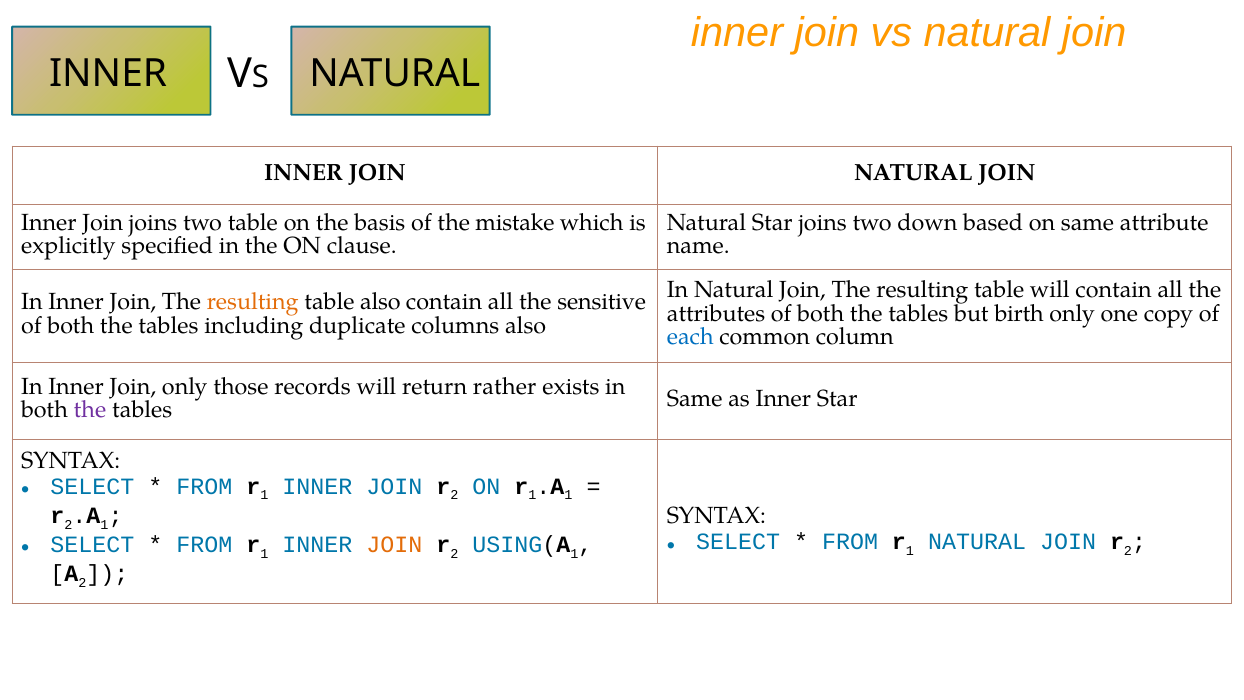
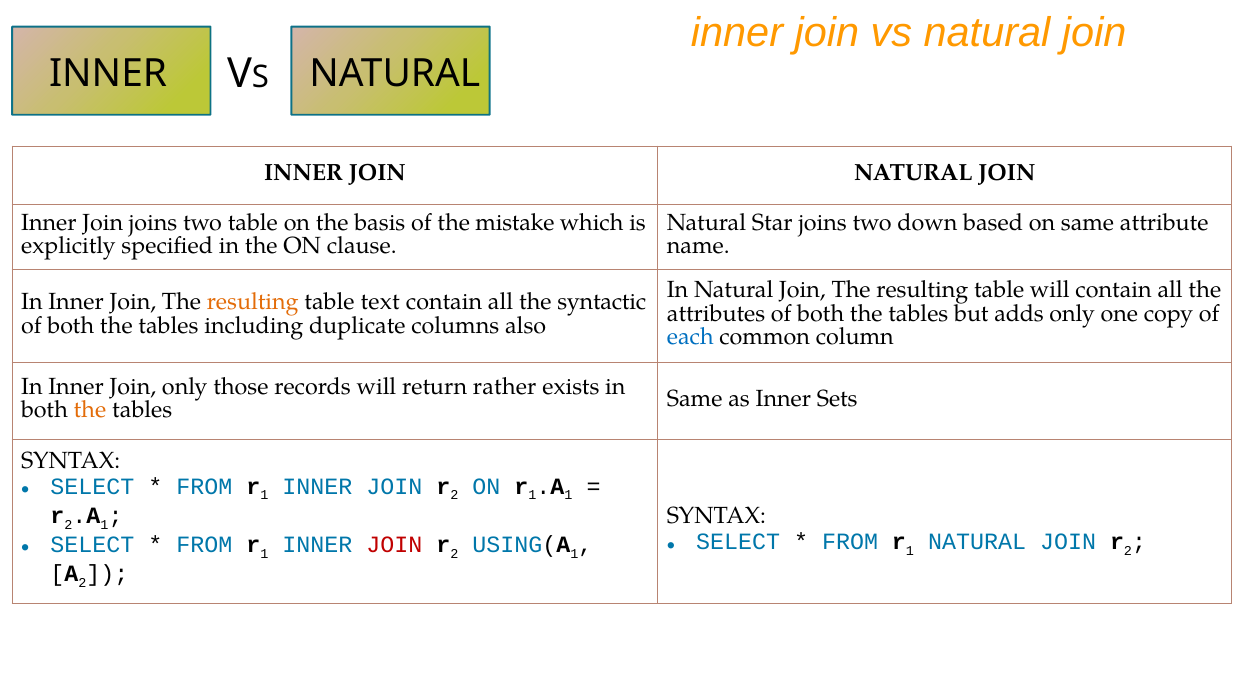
table also: also -> text
sensitive: sensitive -> syntactic
birth: birth -> adds
Inner Star: Star -> Sets
the at (90, 410) colour: purple -> orange
JOIN at (394, 545) colour: orange -> red
